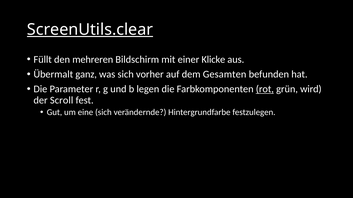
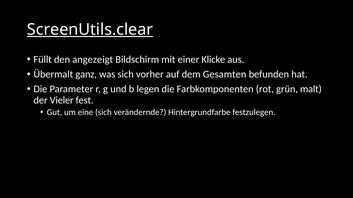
mehreren: mehreren -> angezeigt
rot underline: present -> none
wird: wird -> malt
Scroll: Scroll -> Vieler
